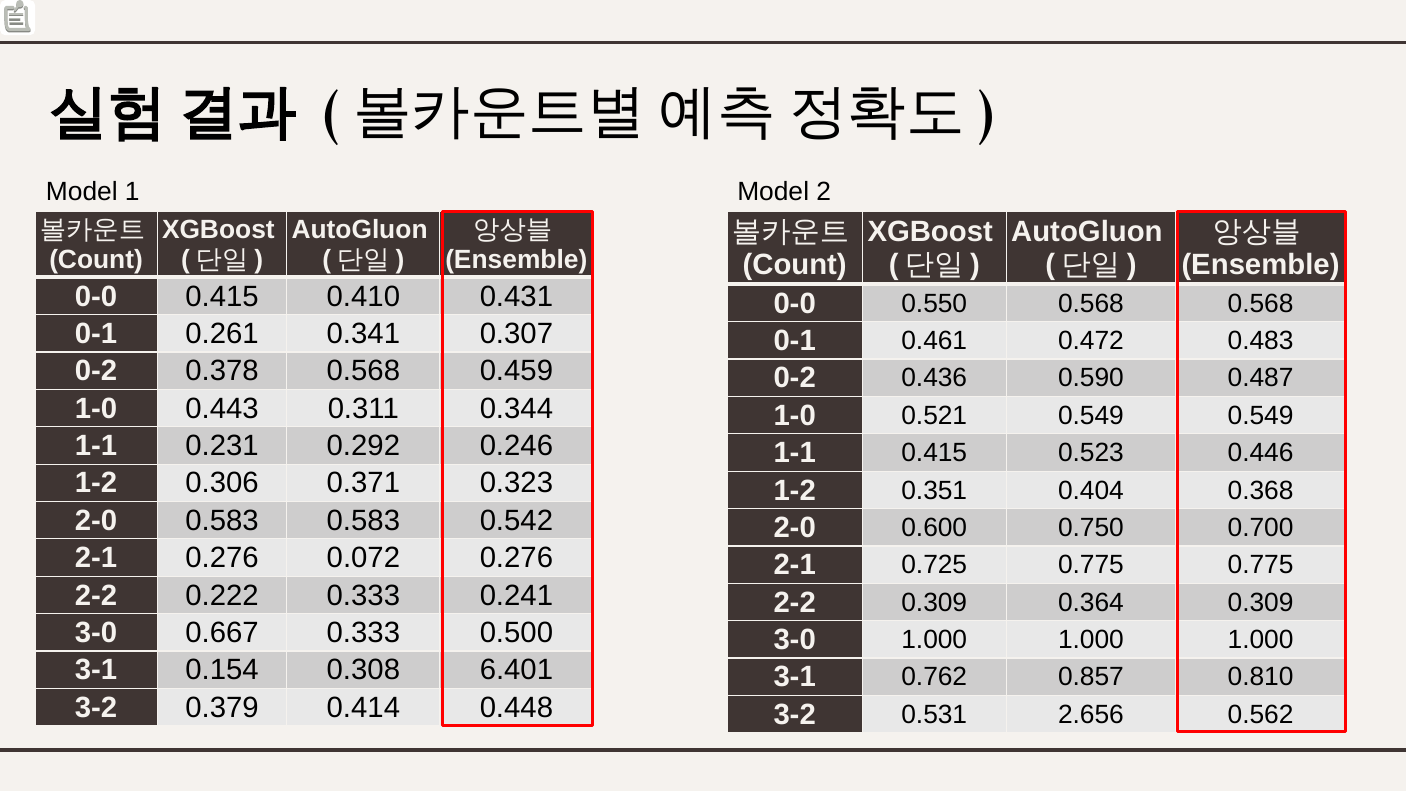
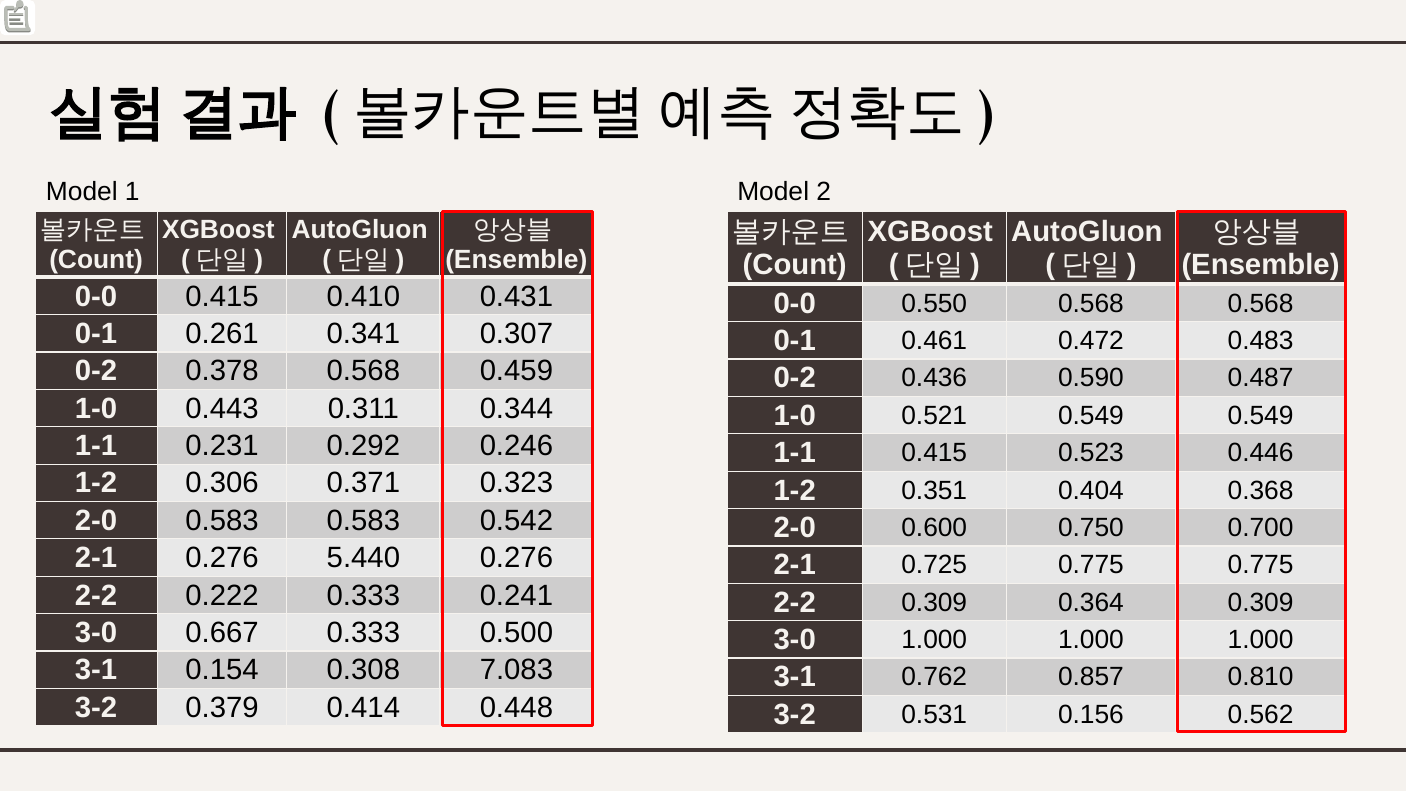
0.072: 0.072 -> 5.440
6.401: 6.401 -> 7.083
2.656: 2.656 -> 0.156
